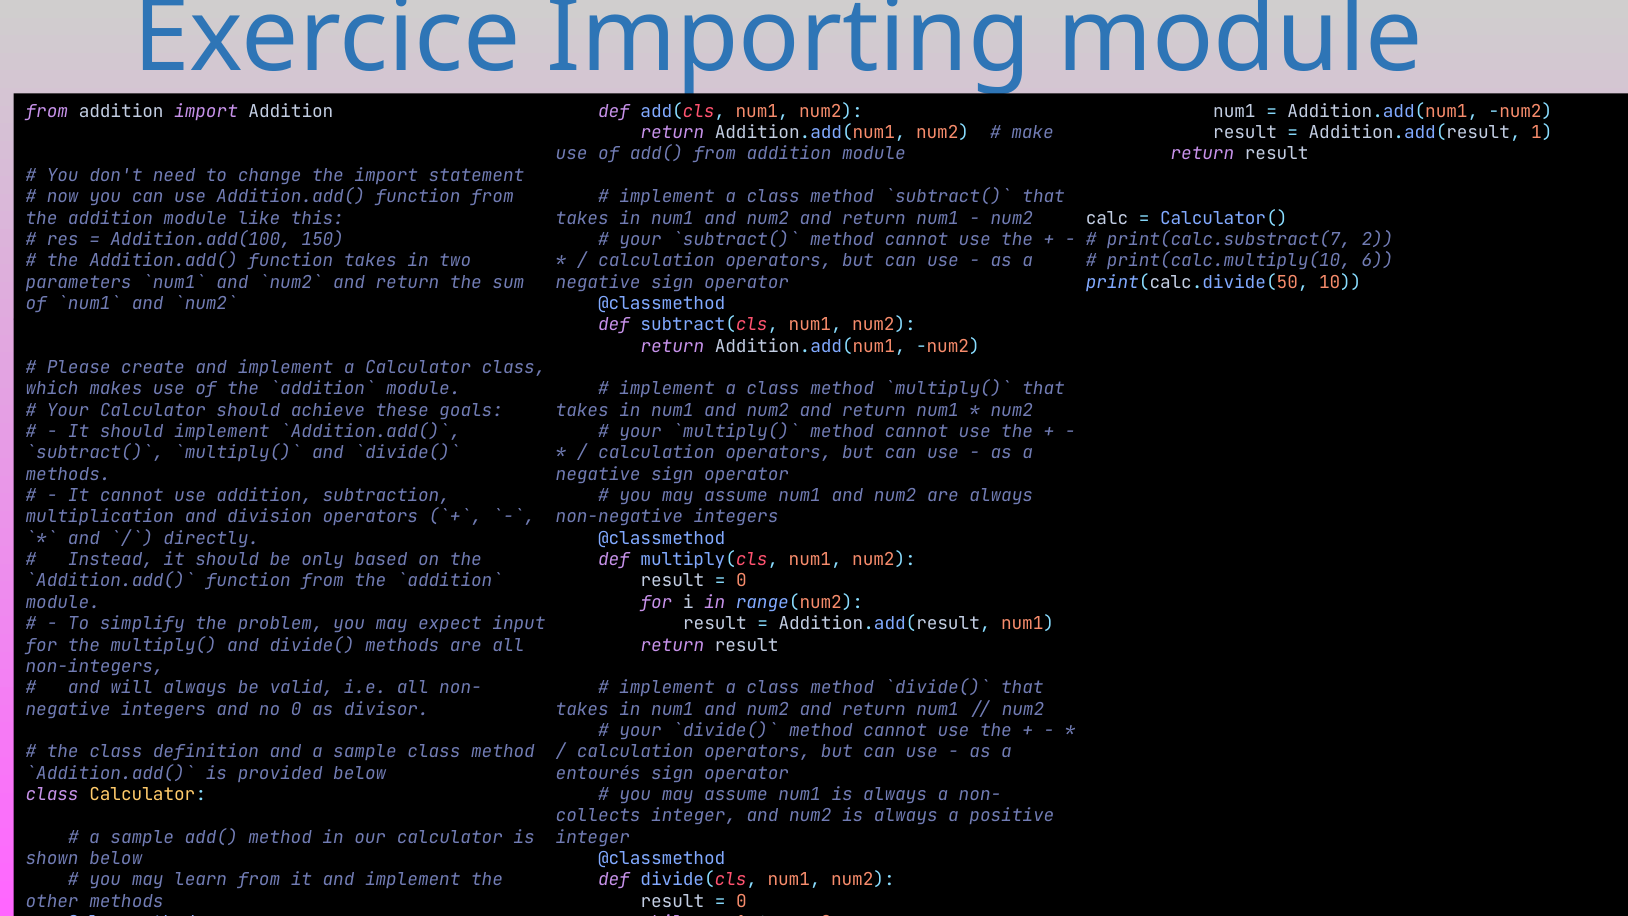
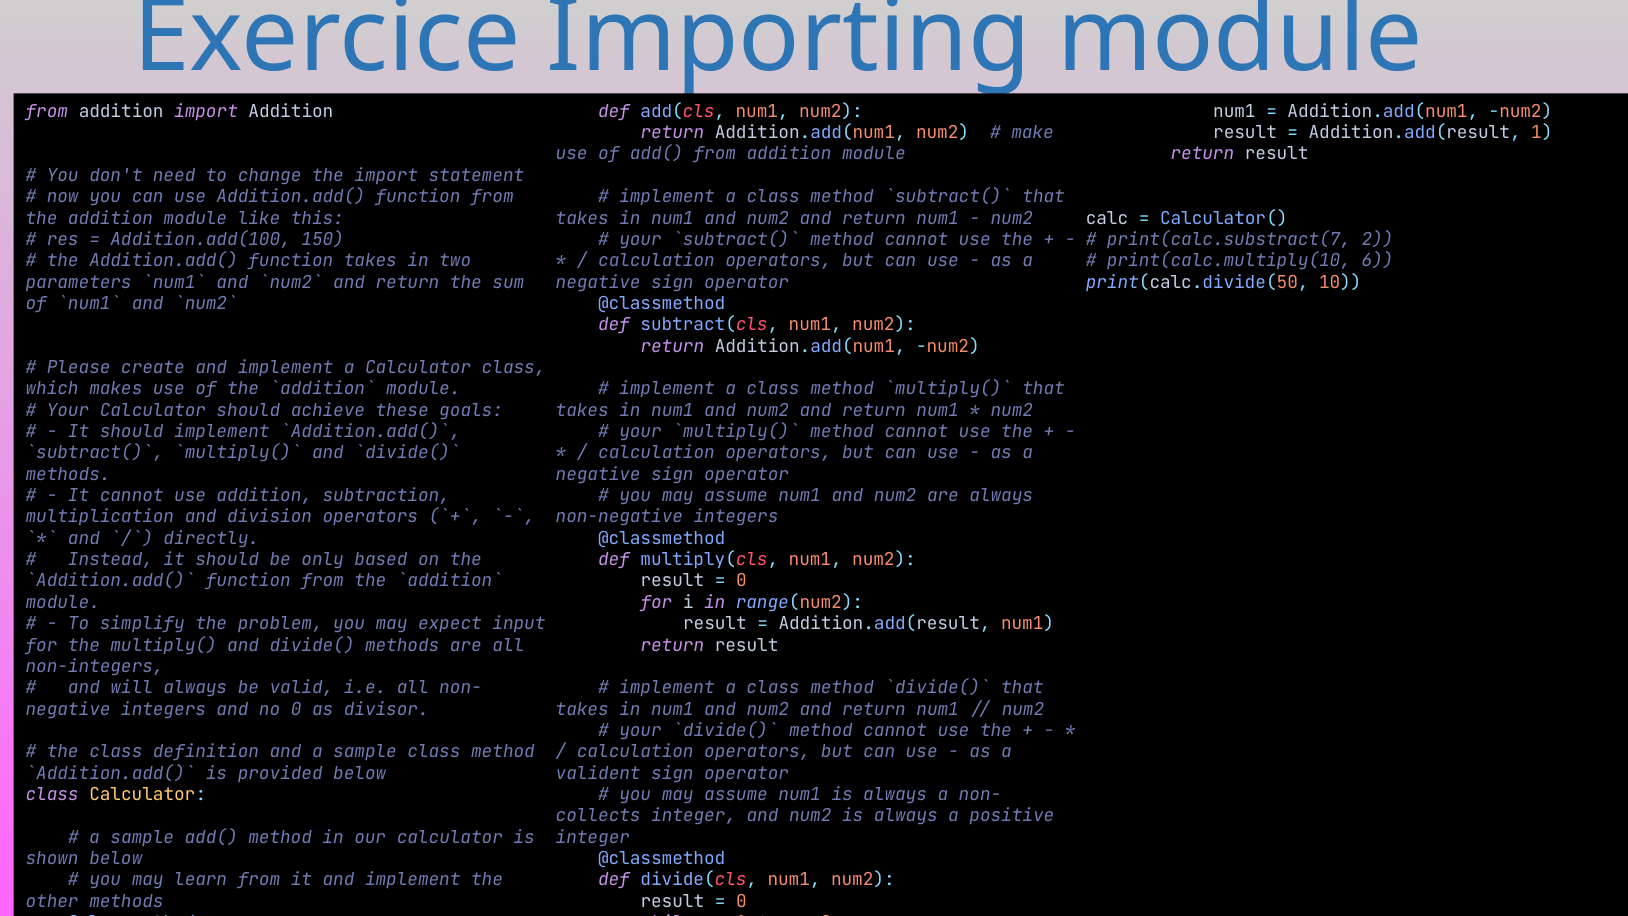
entourés: entourés -> valident
